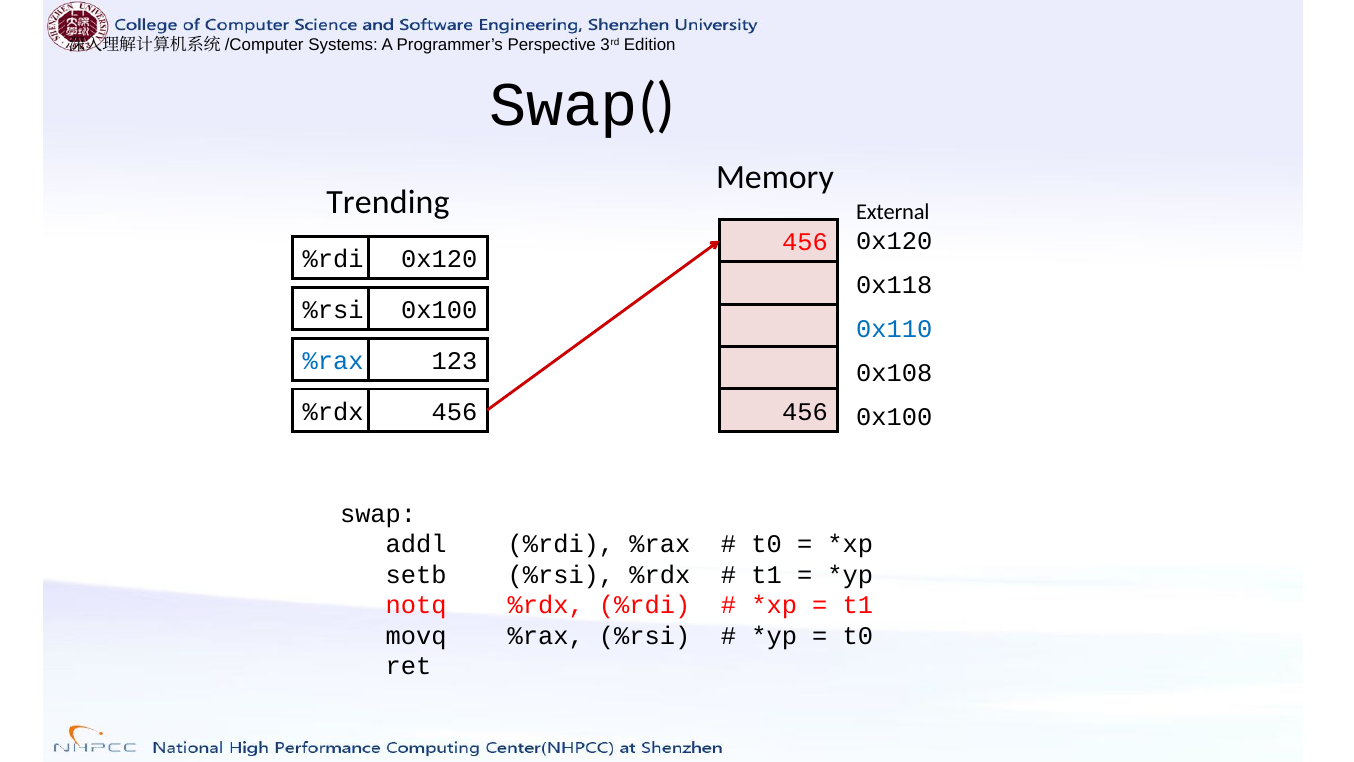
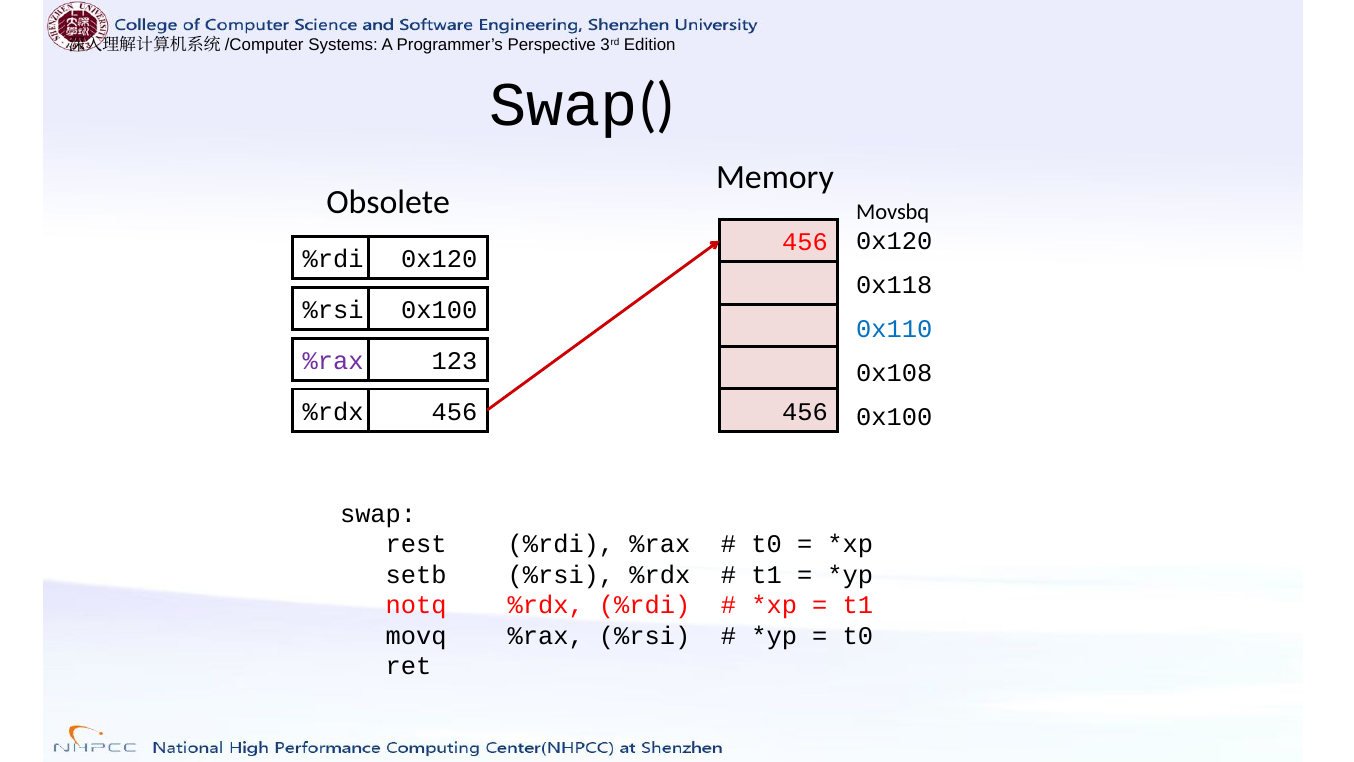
Trending: Trending -> Obsolete
External: External -> Movsbq
%rax at (333, 361) colour: blue -> purple
addl: addl -> rest
